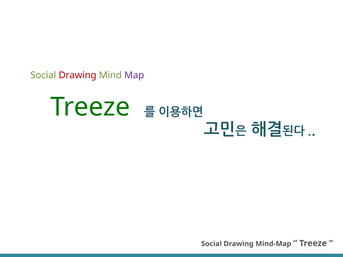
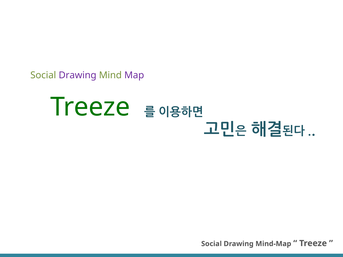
Drawing at (78, 75) colour: red -> purple
